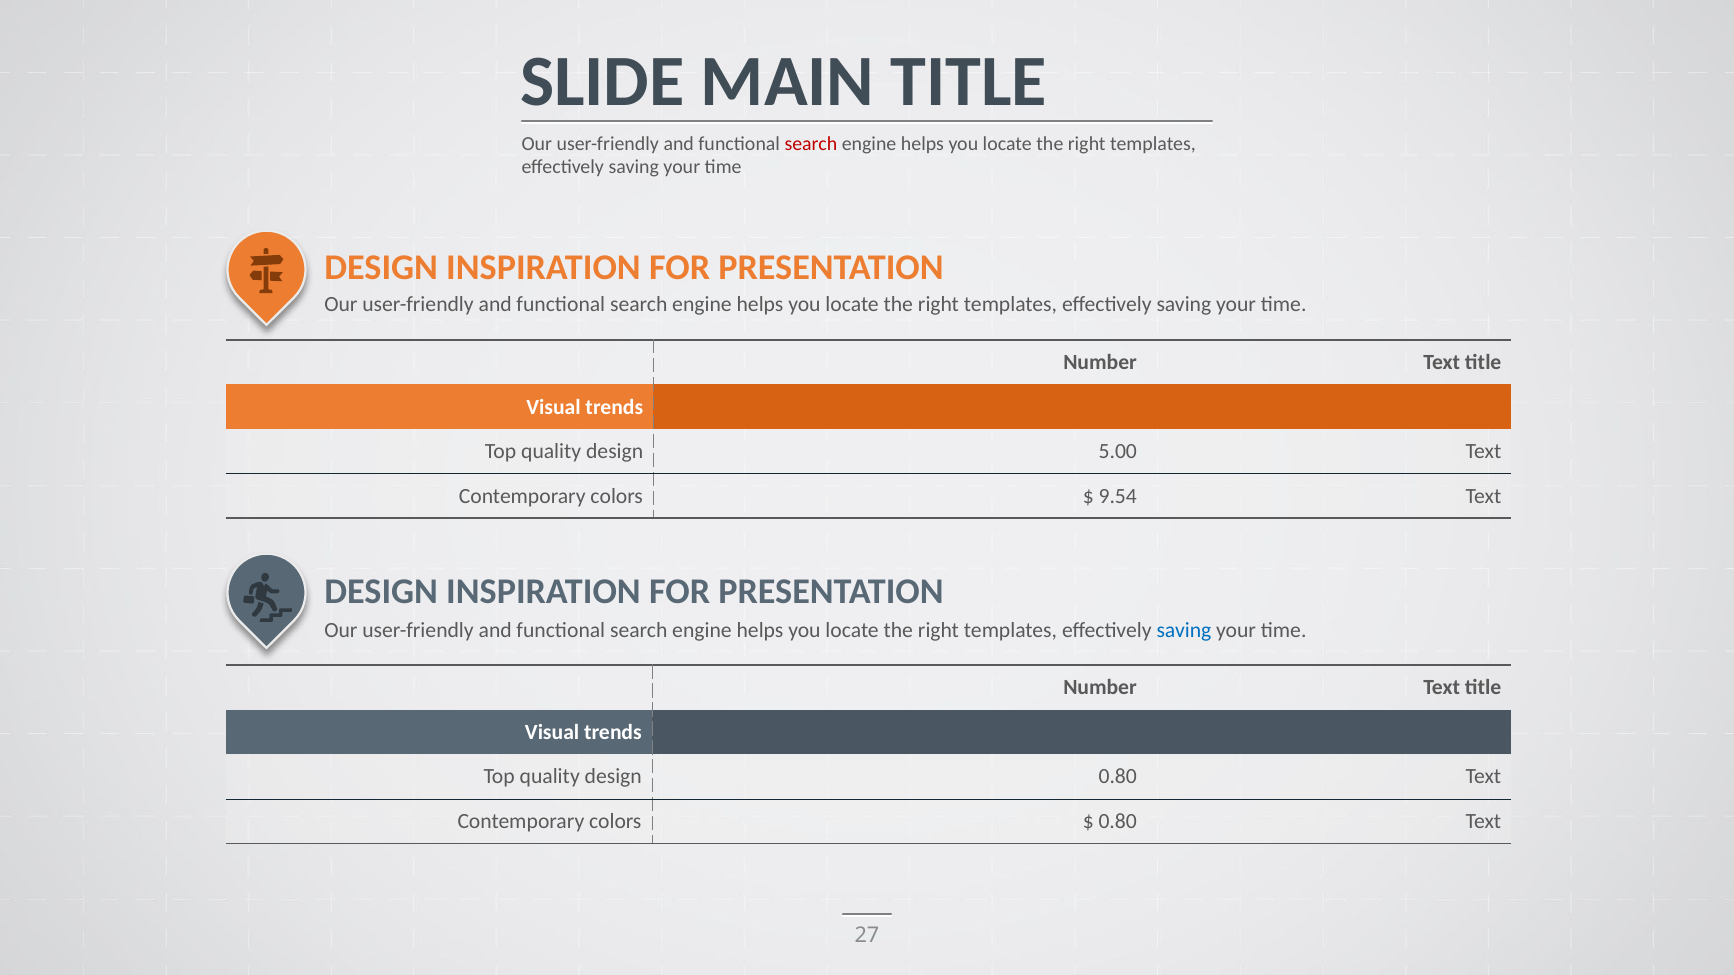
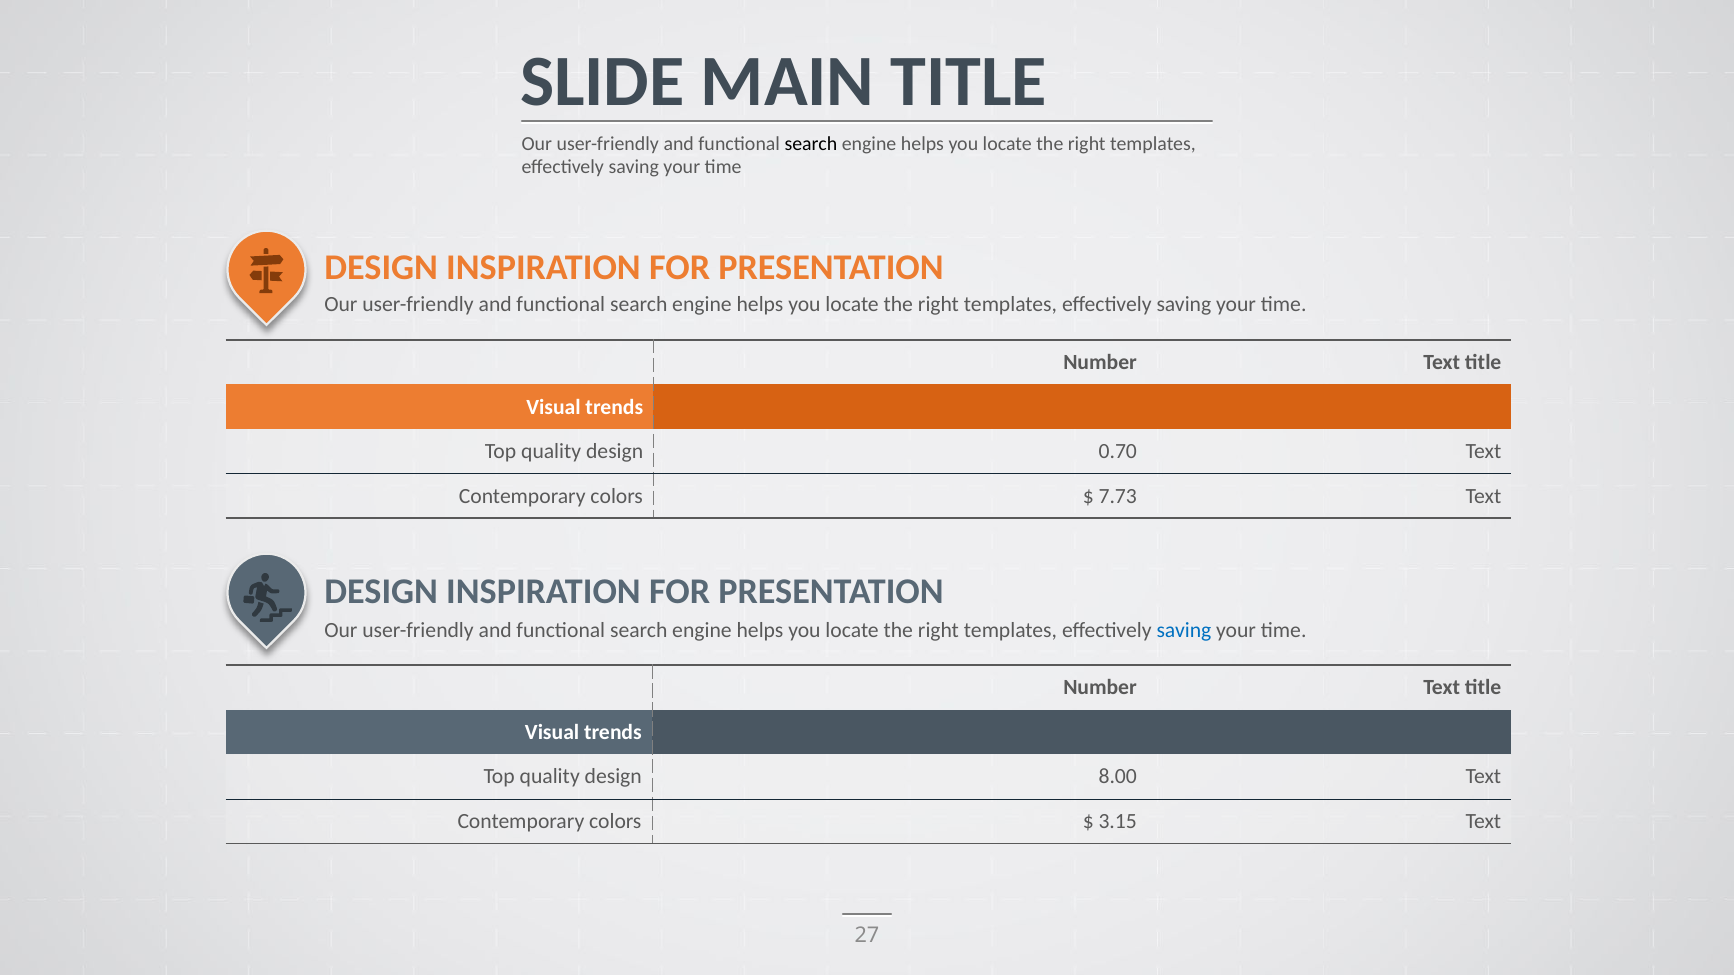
search at (811, 144) colour: red -> black
5.00: 5.00 -> 0.70
9.54: 9.54 -> 7.73
design 0.80: 0.80 -> 8.00
0.80 at (1118, 822): 0.80 -> 3.15
